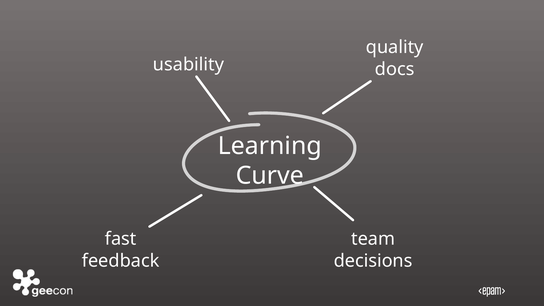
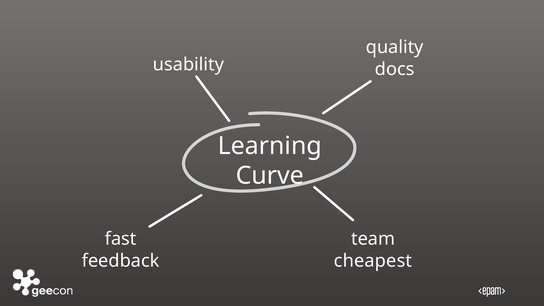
decisions: decisions -> cheapest
